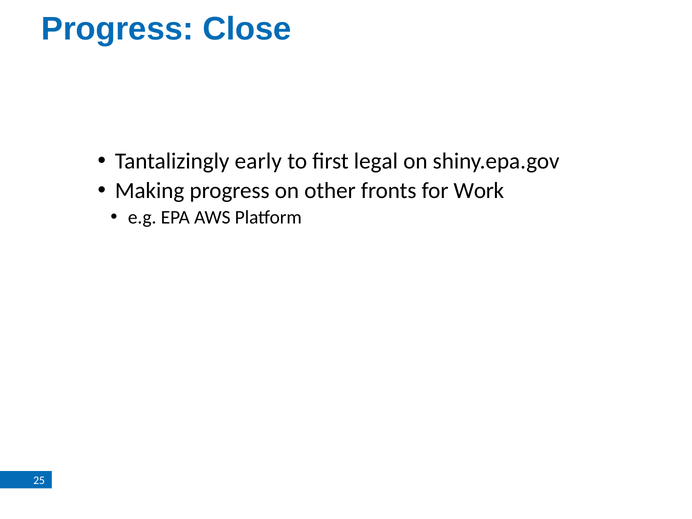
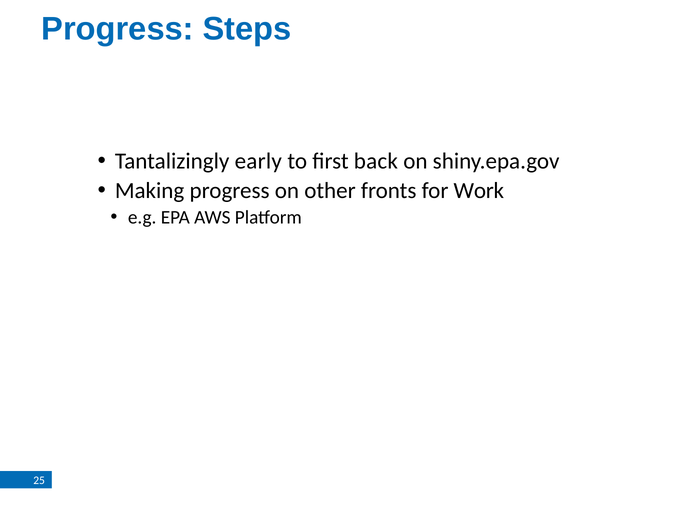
Close: Close -> Steps
legal: legal -> back
